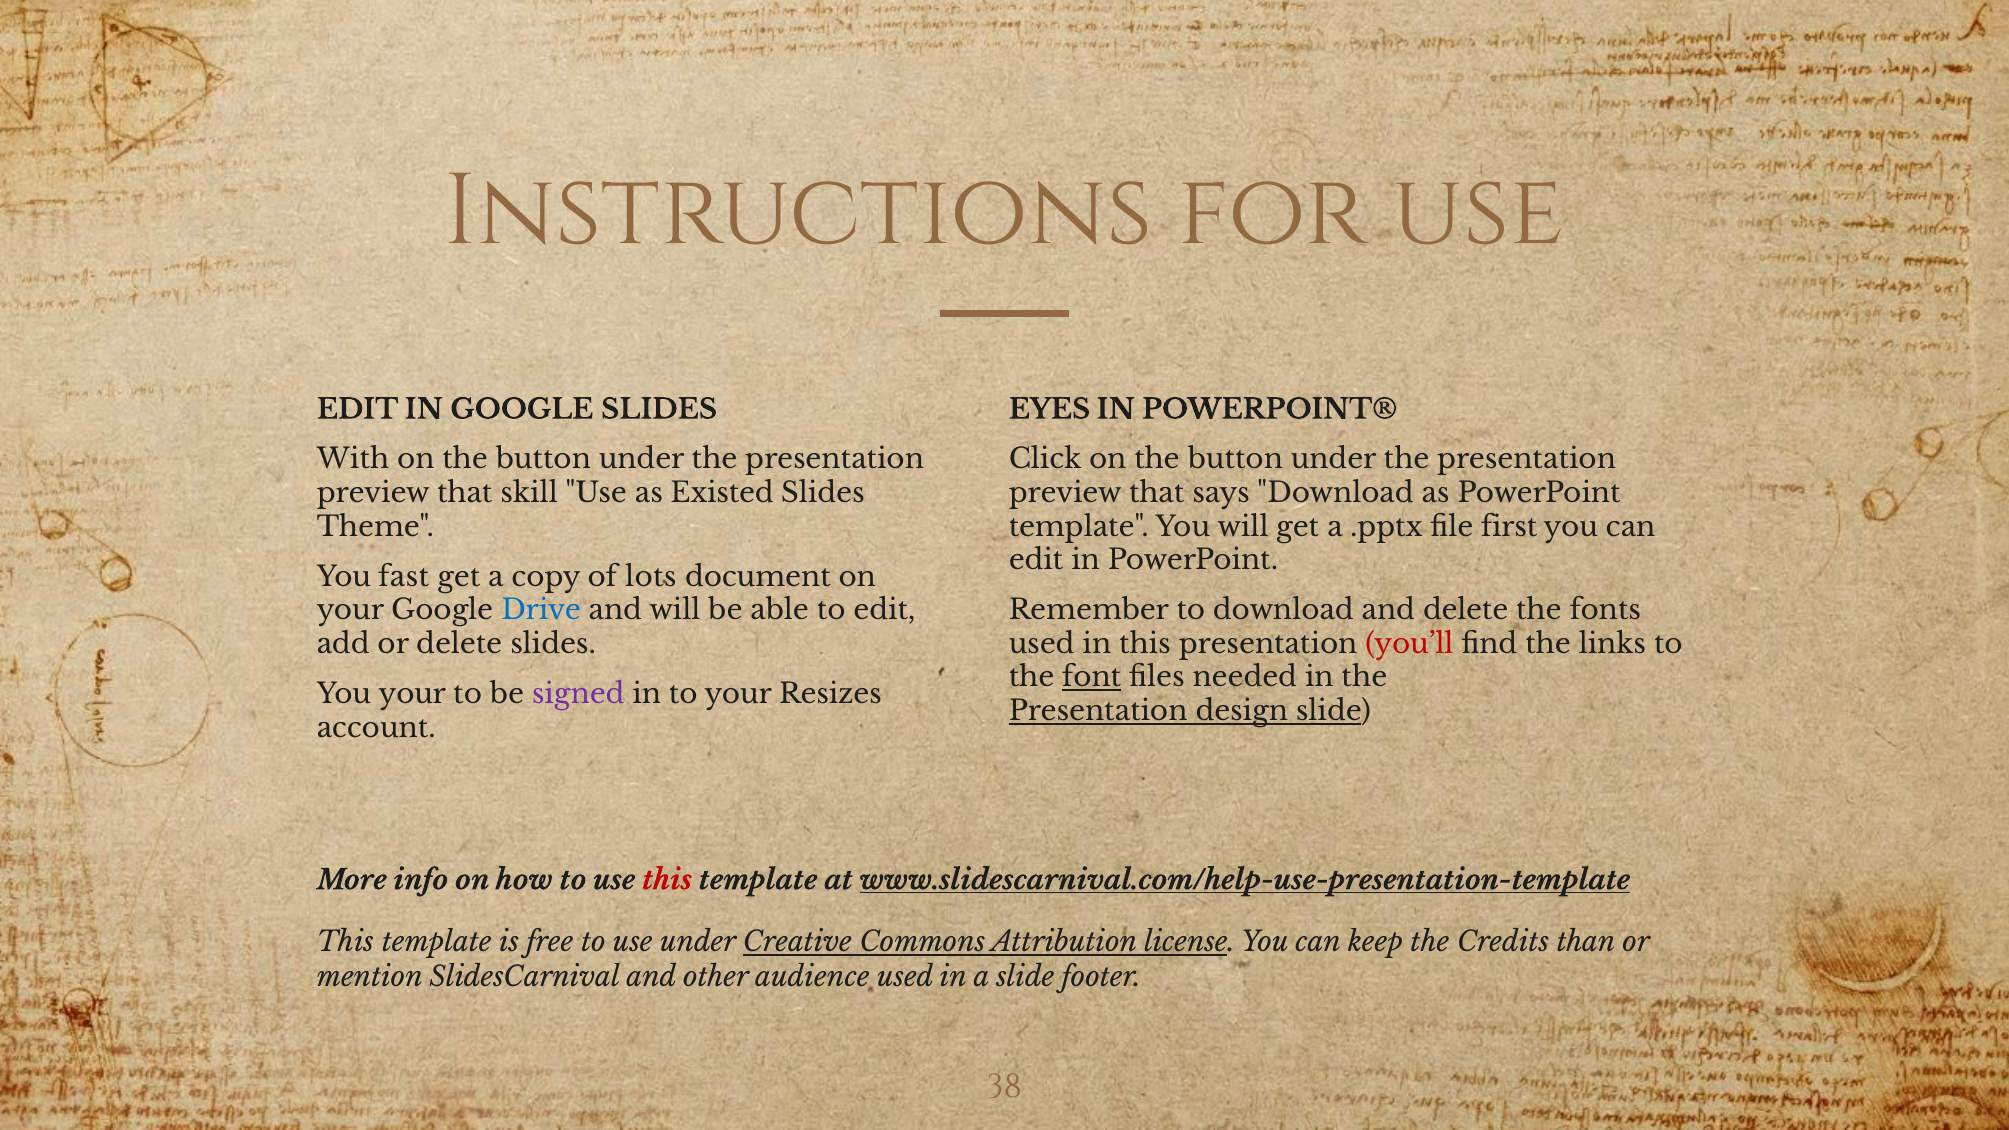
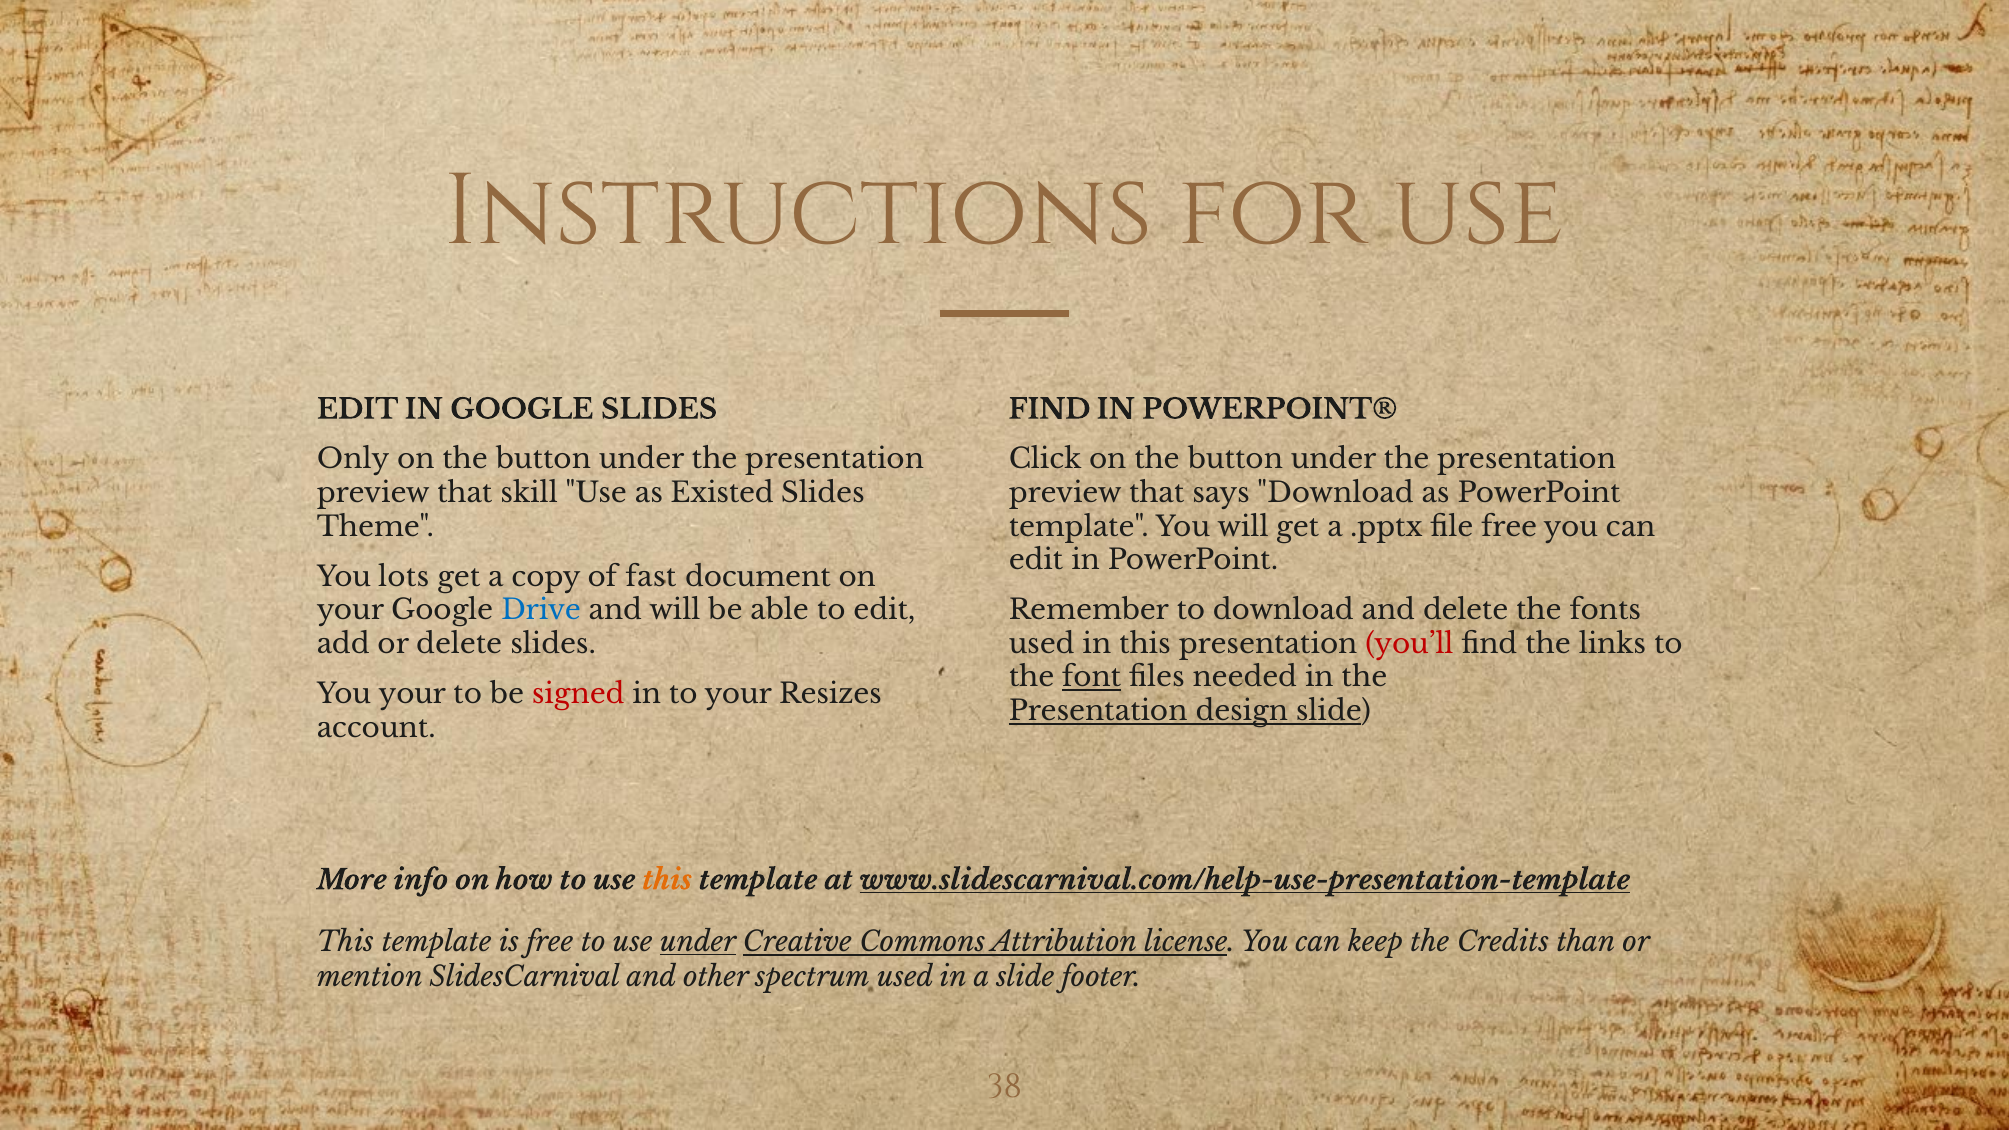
EYES at (1050, 410): EYES -> FIND
With: With -> Only
file first: first -> free
fast: fast -> lots
lots: lots -> fast
signed colour: purple -> red
this at (667, 880) colour: red -> orange
under at (698, 943) underline: none -> present
audience: audience -> spectrum
